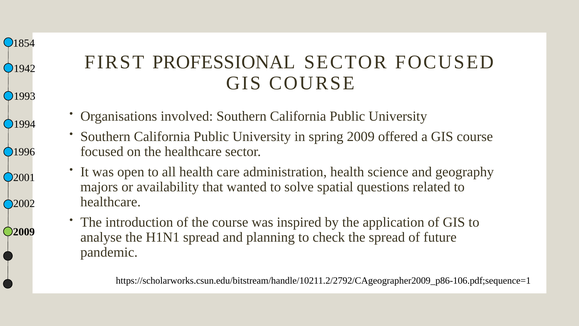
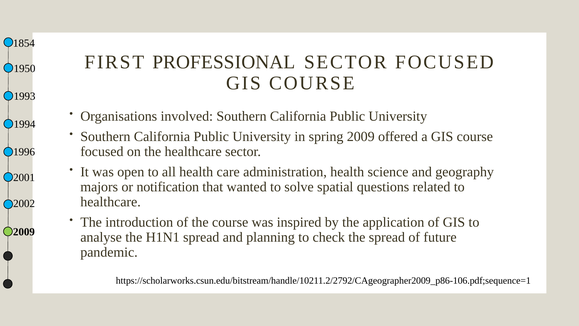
1942: 1942 -> 1950
availability: availability -> notification
